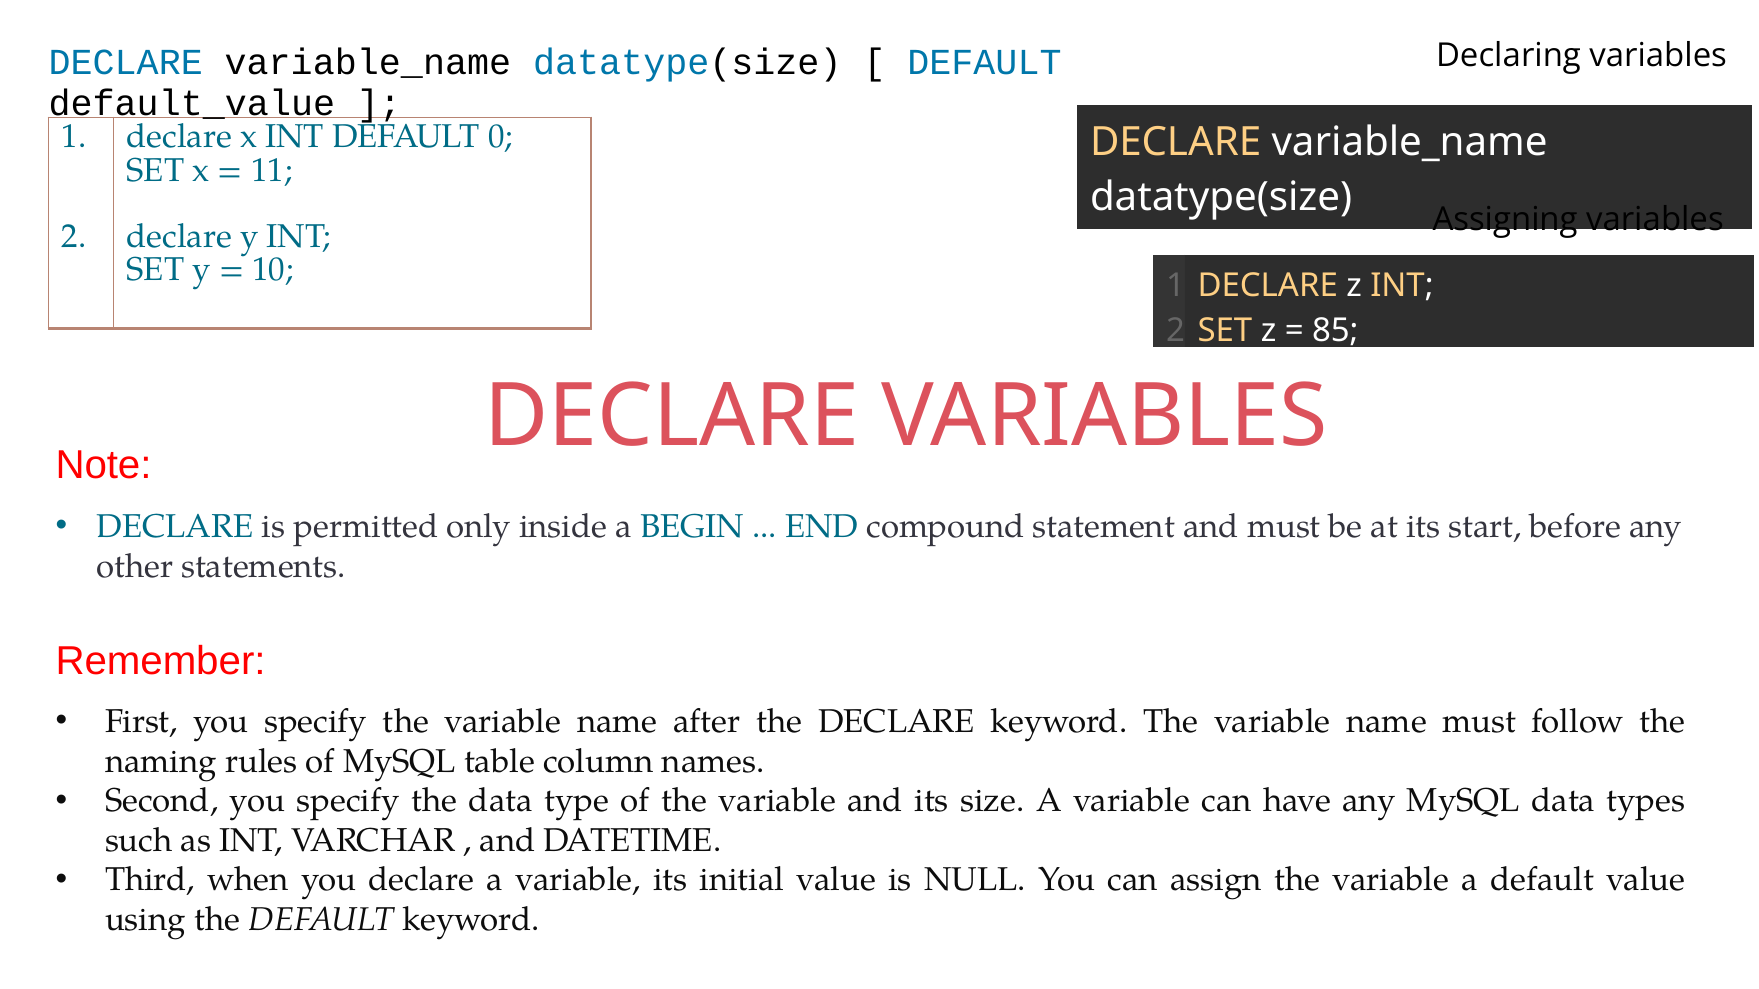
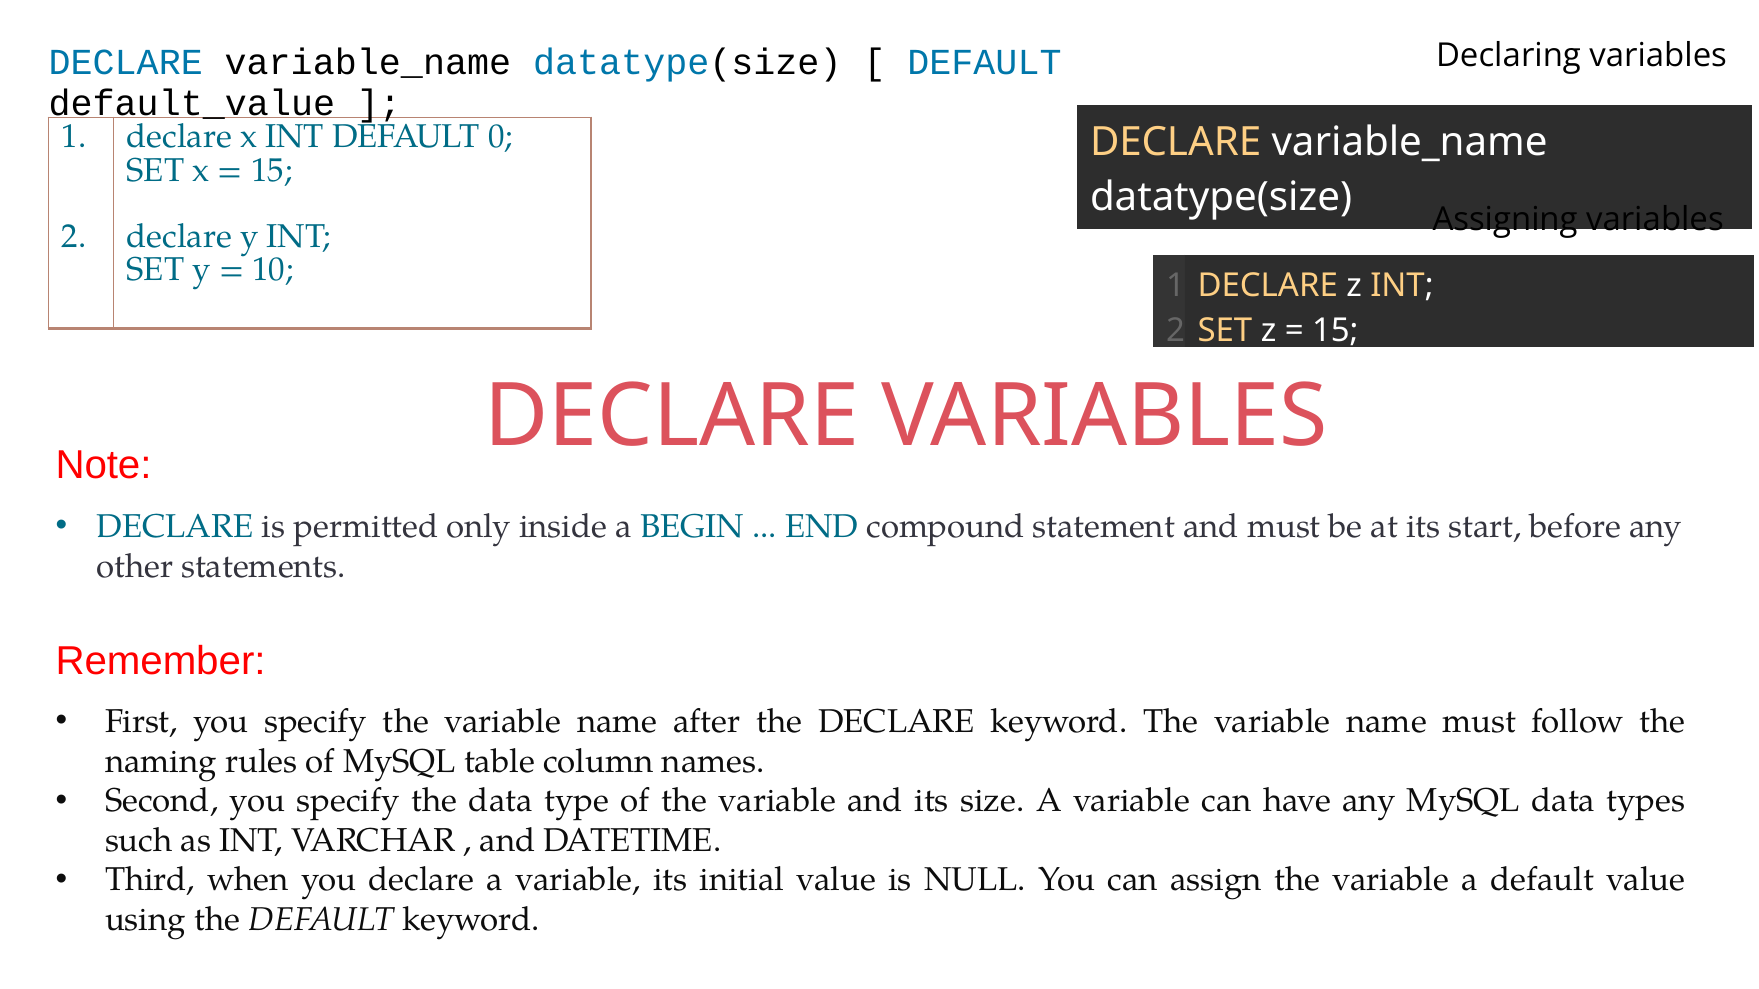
11 at (272, 170): 11 -> 15
85 at (1335, 331): 85 -> 15
